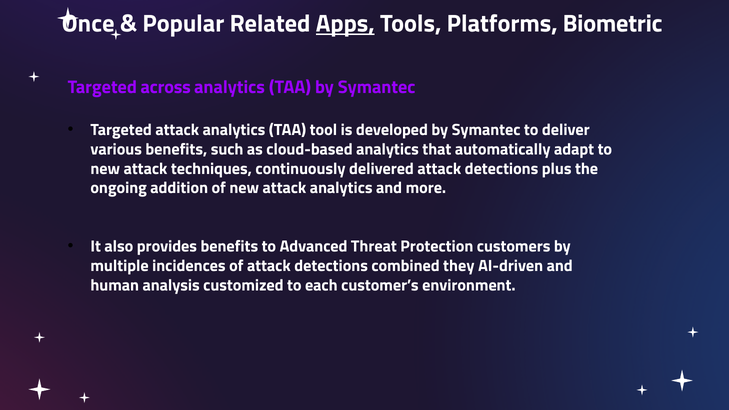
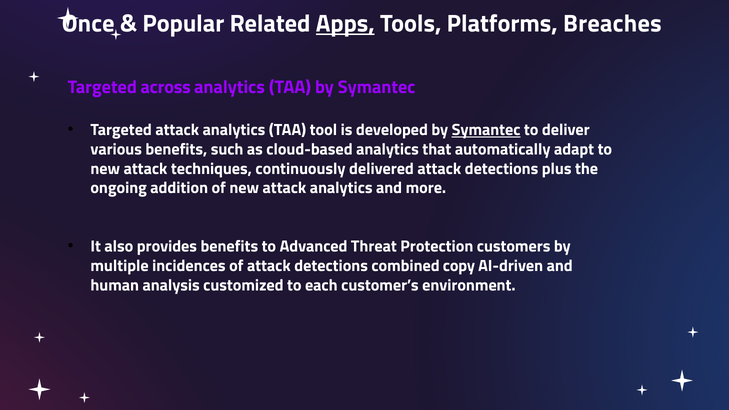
Biometric: Biometric -> Breaches
Symantec at (486, 130) underline: none -> present
they: they -> copy
